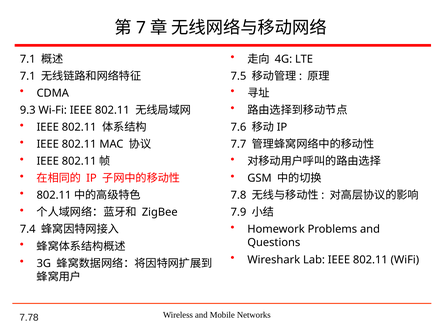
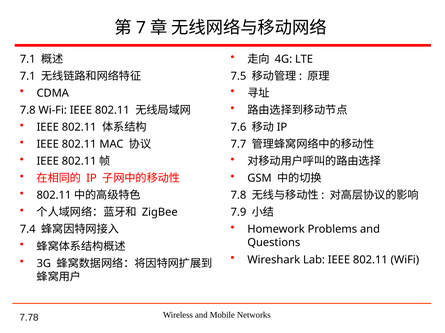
9.3 at (28, 110): 9.3 -> 7.8
